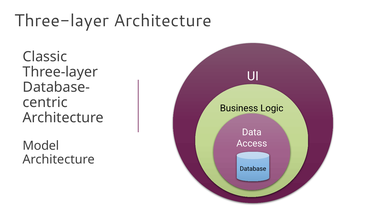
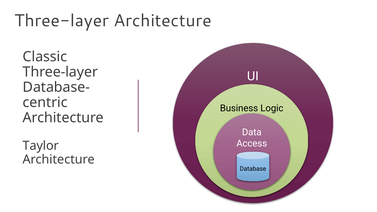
Model: Model -> Taylor
